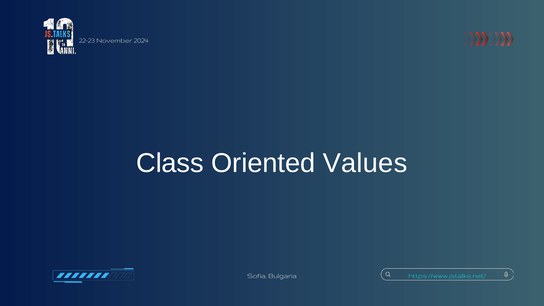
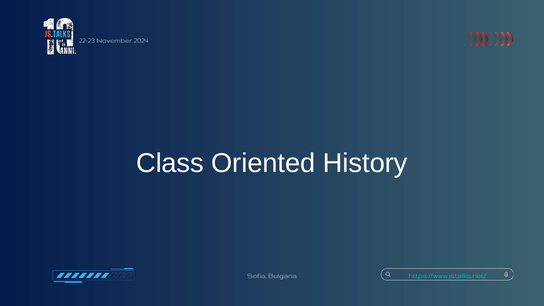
Values: Values -> History
